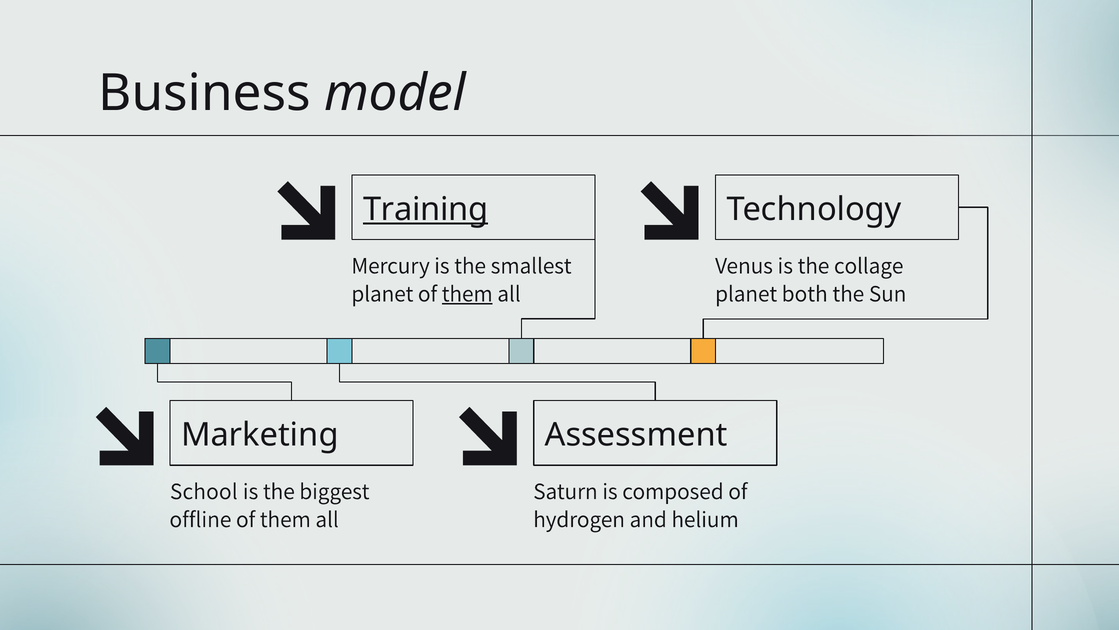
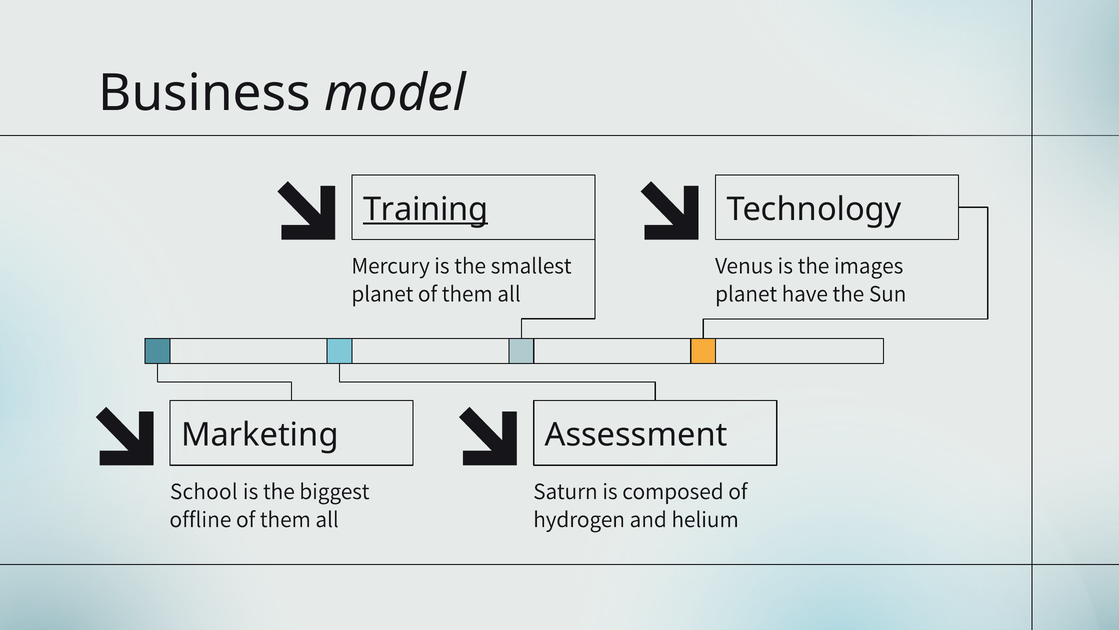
collage: collage -> images
them at (467, 293) underline: present -> none
both: both -> have
